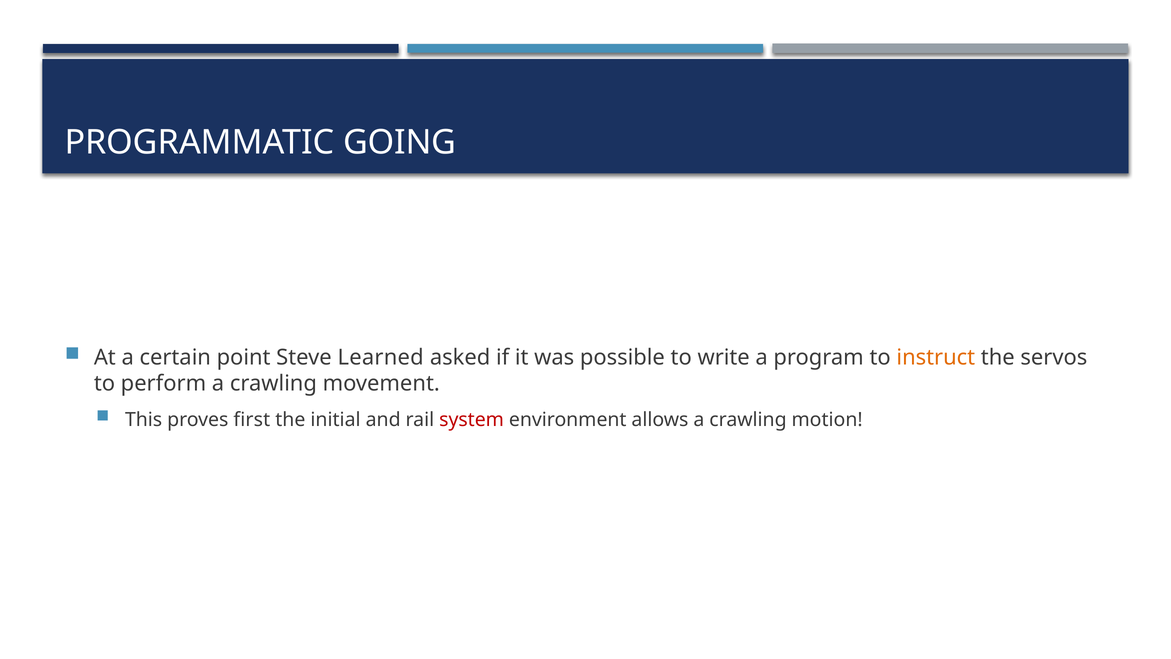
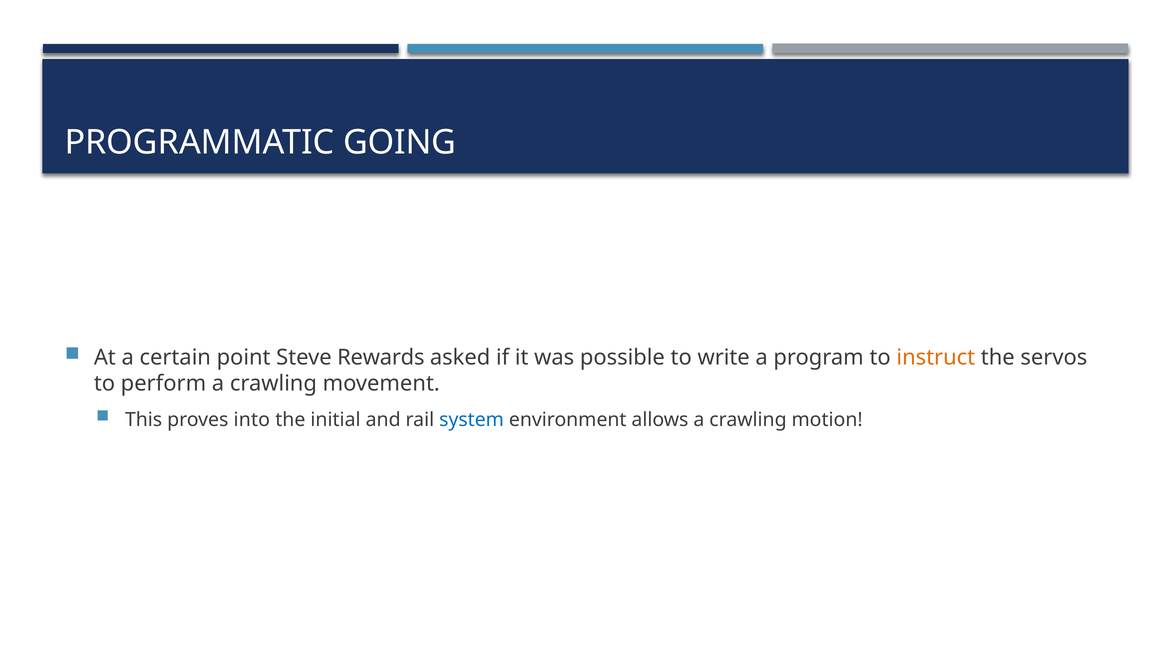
Learned: Learned -> Rewards
first: first -> into
system colour: red -> blue
